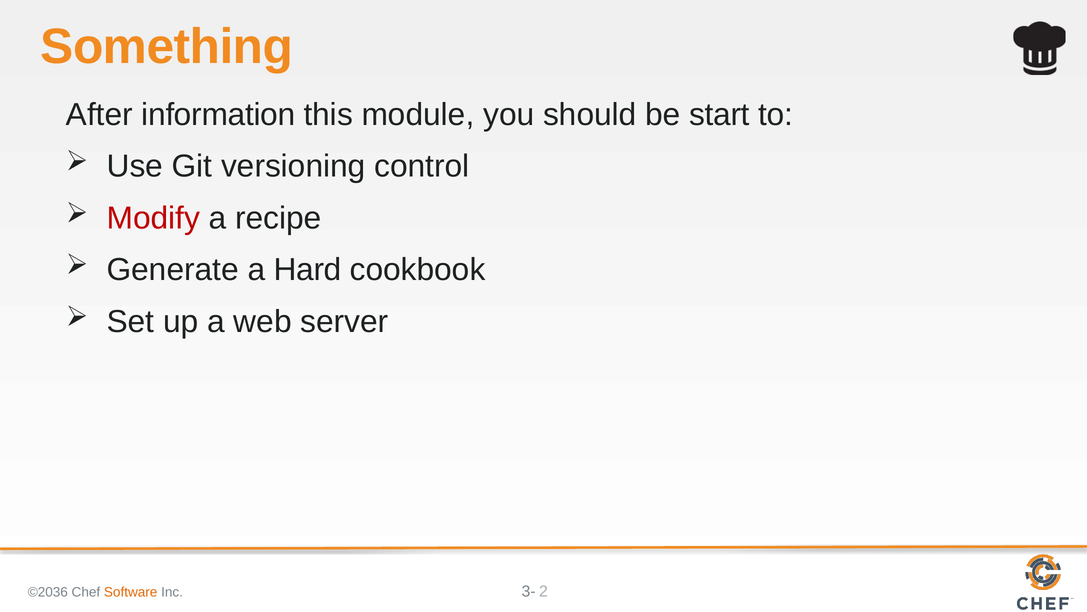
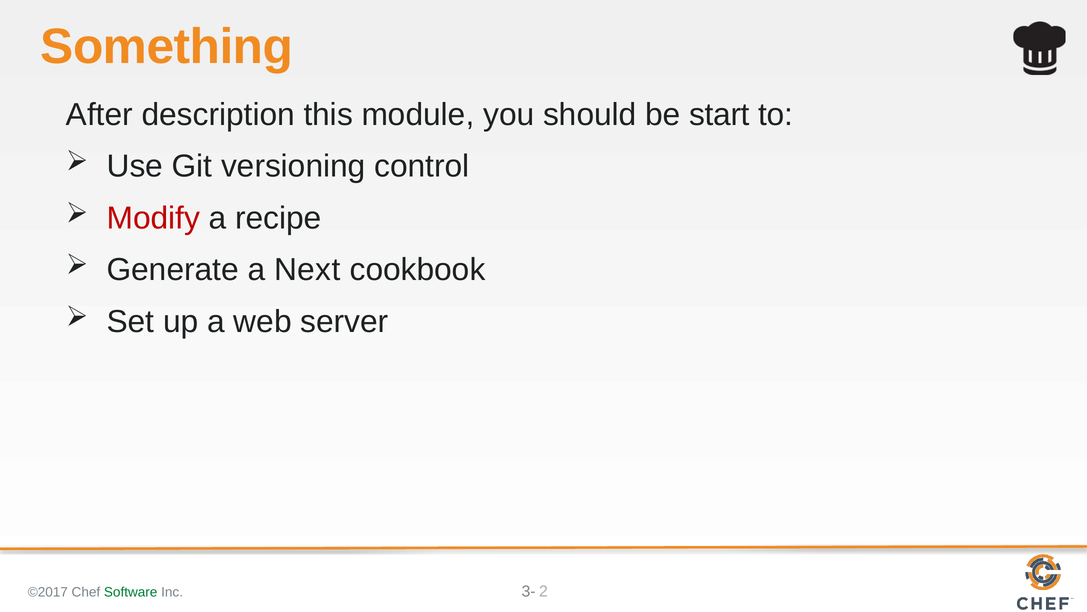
information: information -> description
Hard: Hard -> Next
©2036: ©2036 -> ©2017
Software colour: orange -> green
